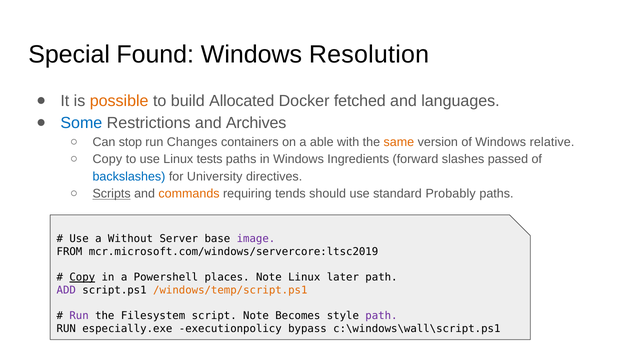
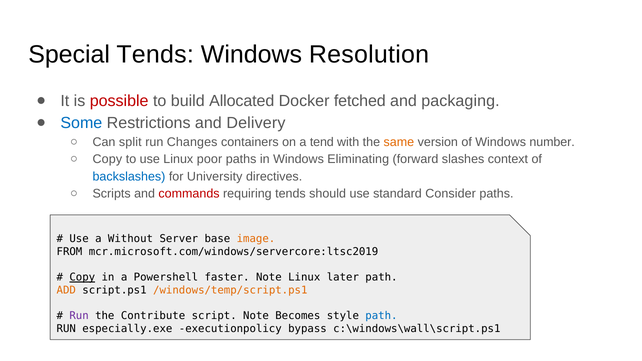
Special Found: Found -> Tends
possible colour: orange -> red
languages: languages -> packaging
Archives: Archives -> Delivery
stop: stop -> split
able: able -> tend
relative: relative -> number
tests: tests -> poor
Ingredients: Ingredients -> Eliminating
passed: passed -> context
Scripts underline: present -> none
commands colour: orange -> red
Probably: Probably -> Consider
image colour: purple -> orange
places: places -> faster
ADD colour: purple -> orange
Filesystem: Filesystem -> Contribute
path at (381, 316) colour: purple -> blue
